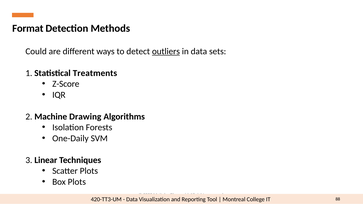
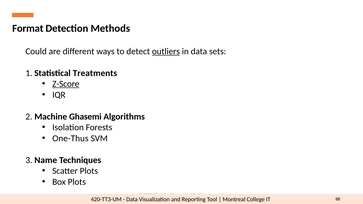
Z-Score underline: none -> present
Machine Drawing: Drawing -> Ghasemi
One-Daily: One-Daily -> One-Thus
Linear: Linear -> Name
